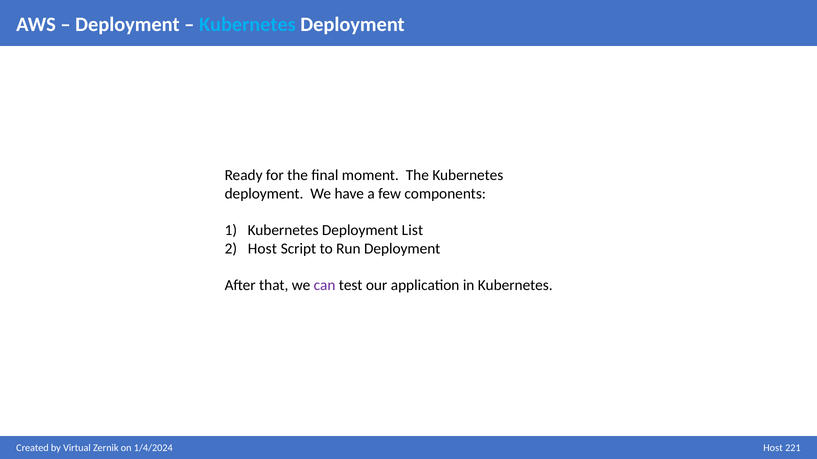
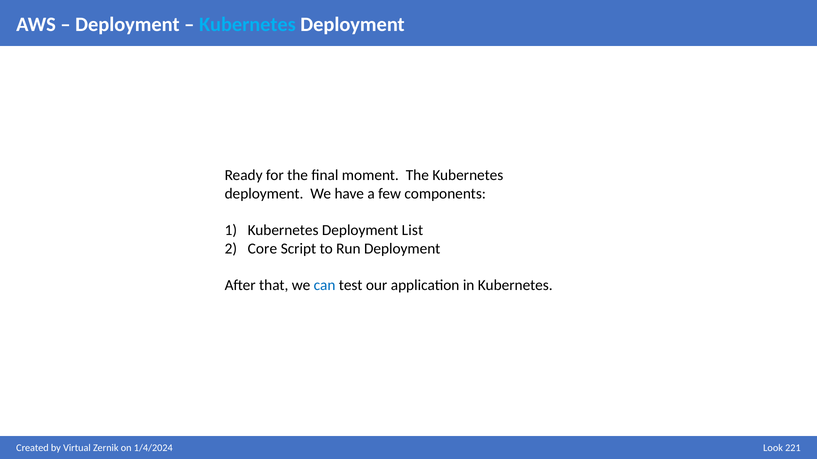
Host at (262, 249): Host -> Core
can colour: purple -> blue
1/4/2024 Host: Host -> Look
